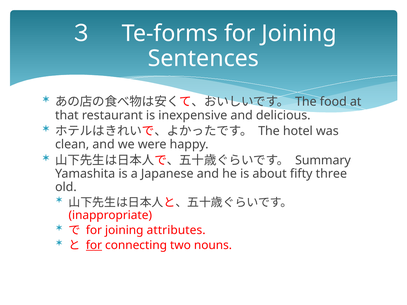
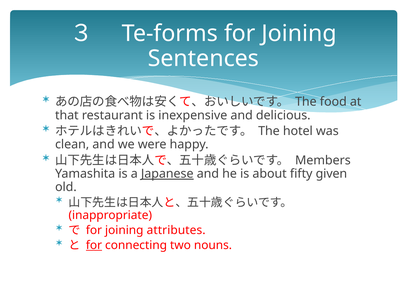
Summary: Summary -> Members
Japanese underline: none -> present
three: three -> given
